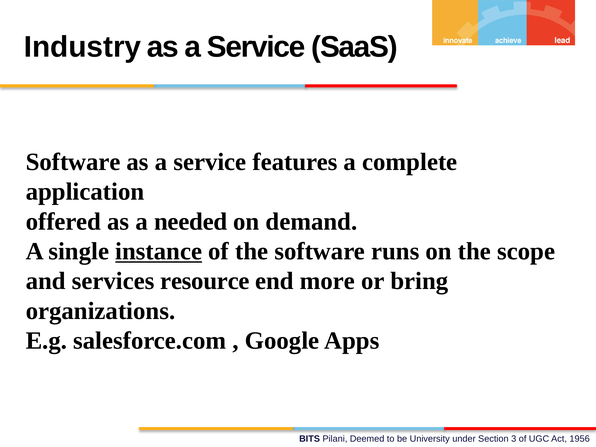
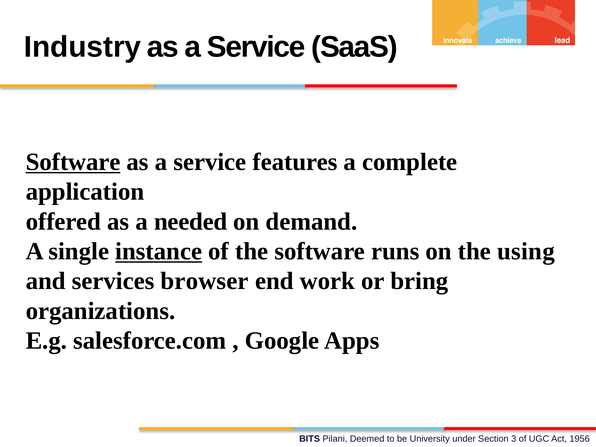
Software at (73, 162) underline: none -> present
scope: scope -> using
resource: resource -> browser
more: more -> work
